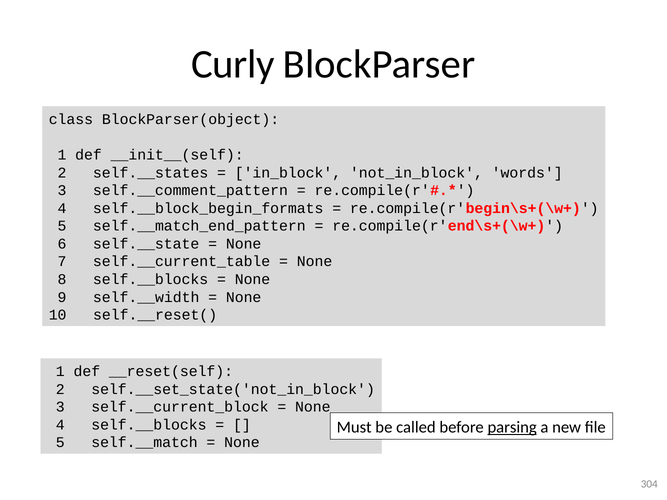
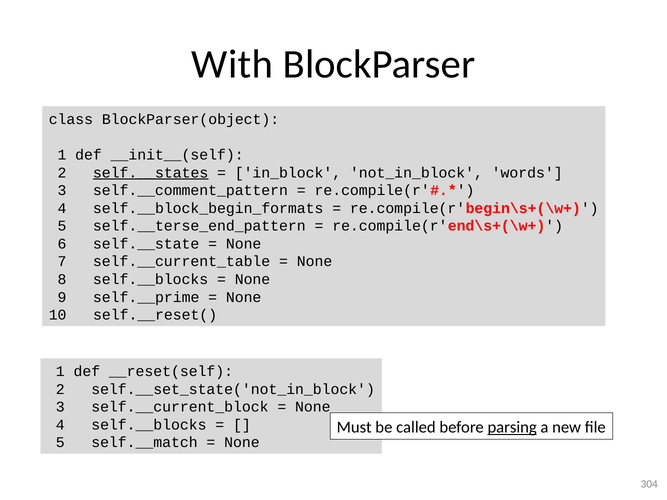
Curly: Curly -> With
self.__states underline: none -> present
self.__match_end_pattern: self.__match_end_pattern -> self.__terse_end_pattern
self.__width: self.__width -> self.__prime
